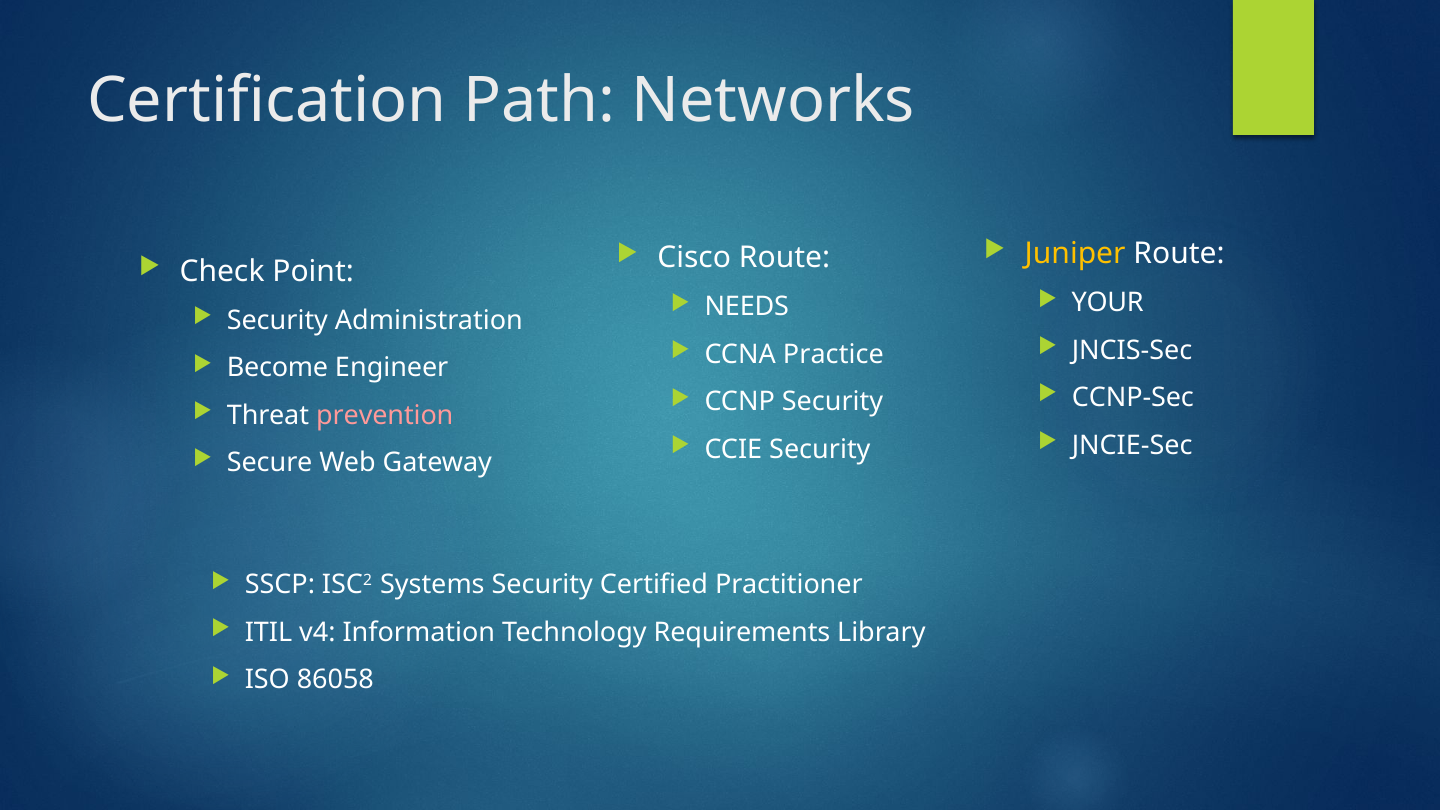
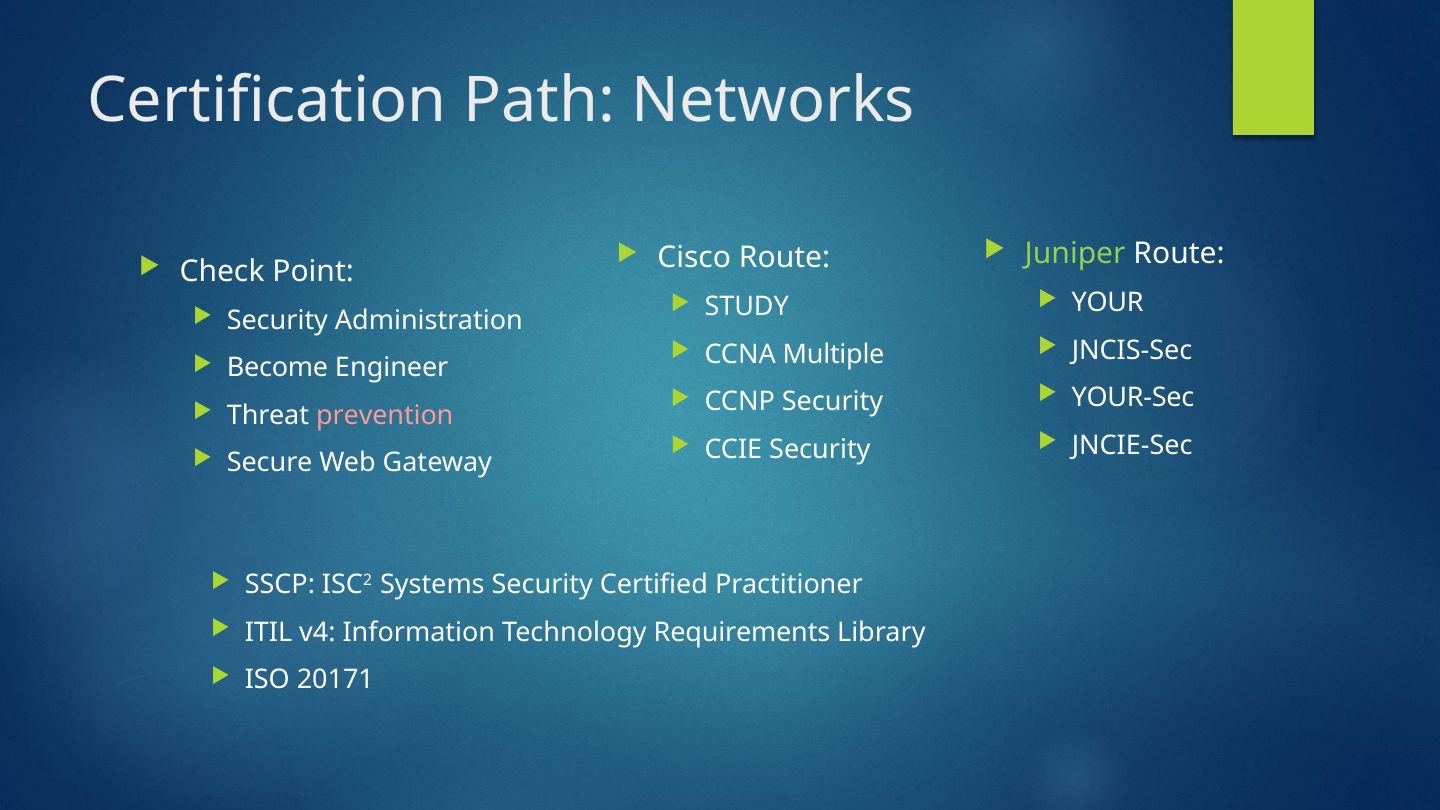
Juniper colour: yellow -> light green
NEEDS: NEEDS -> STUDY
Practice: Practice -> Multiple
CCNP-Sec: CCNP-Sec -> YOUR-Sec
86058: 86058 -> 20171
